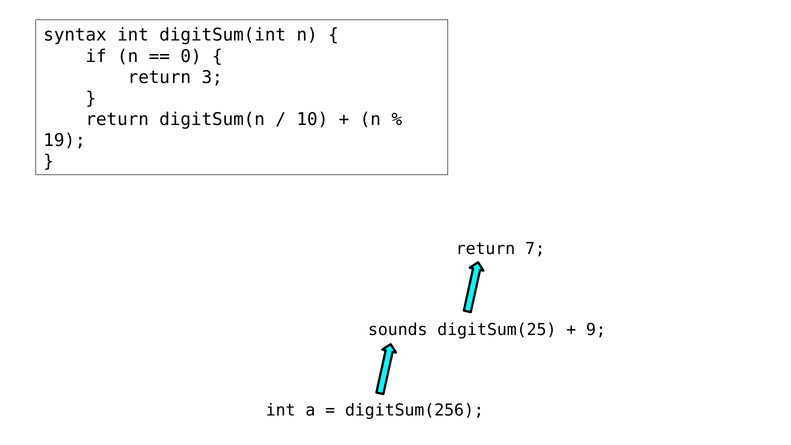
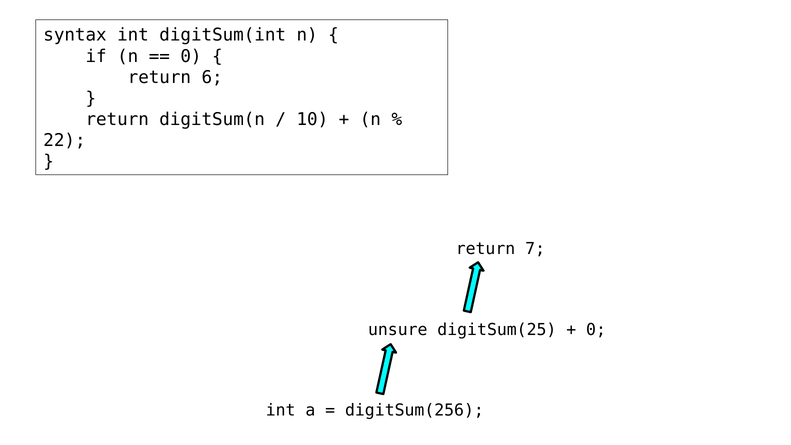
3: 3 -> 6
19: 19 -> 22
sounds: sounds -> unsure
9 at (596, 330): 9 -> 0
